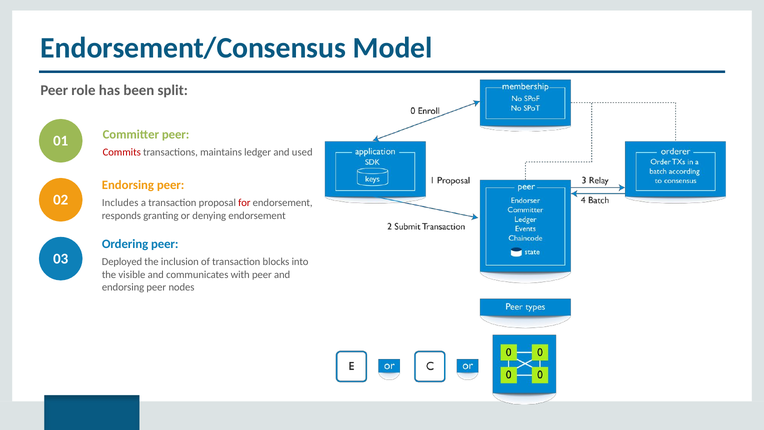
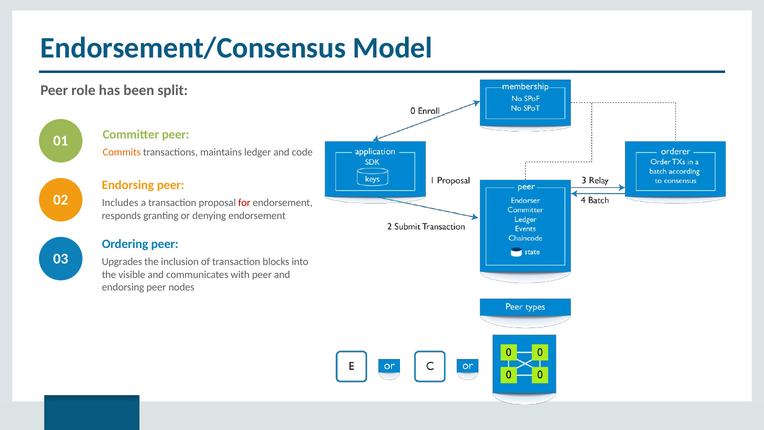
Commits colour: red -> orange
used: used -> code
Deployed: Deployed -> Upgrades
